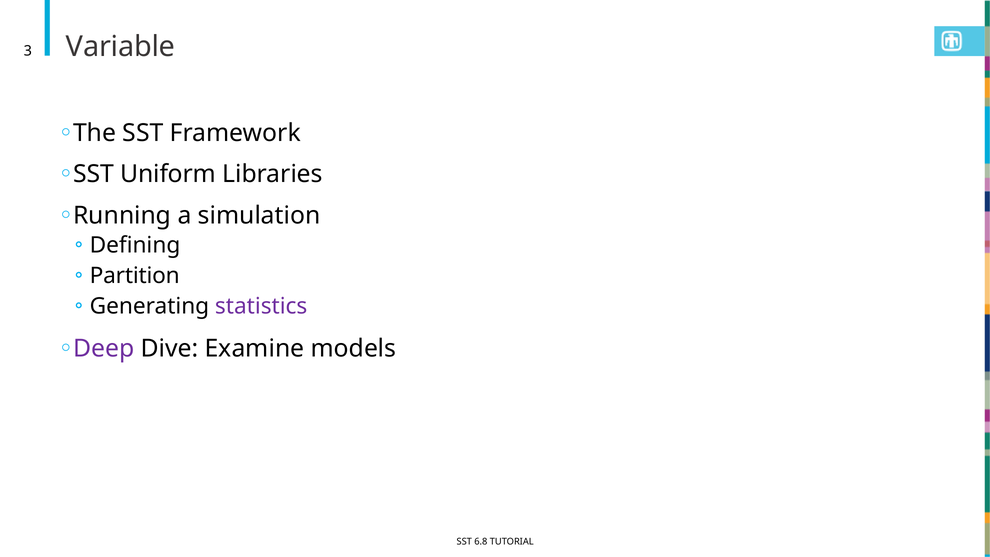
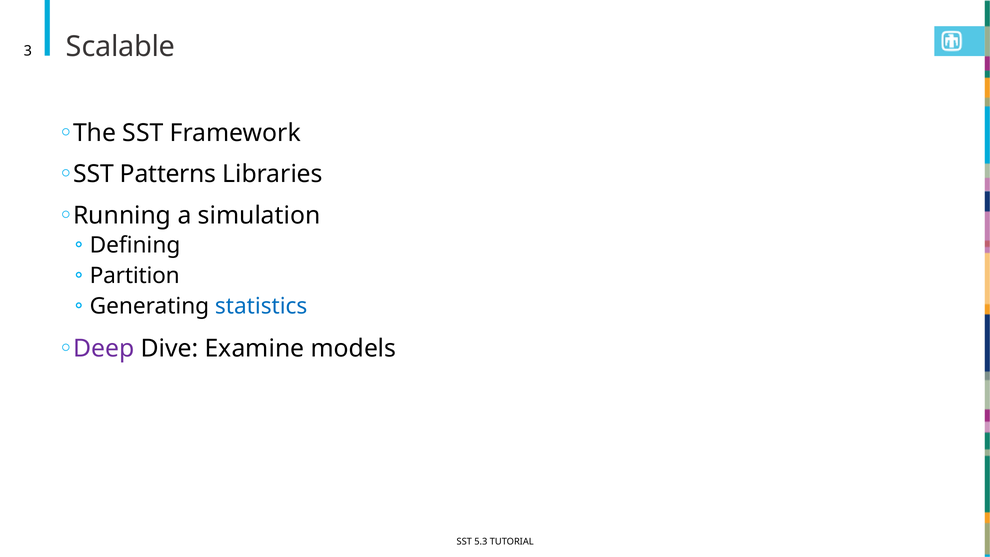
Variable: Variable -> Scalable
Uniform: Uniform -> Patterns
statistics colour: purple -> blue
6.8: 6.8 -> 5.3
